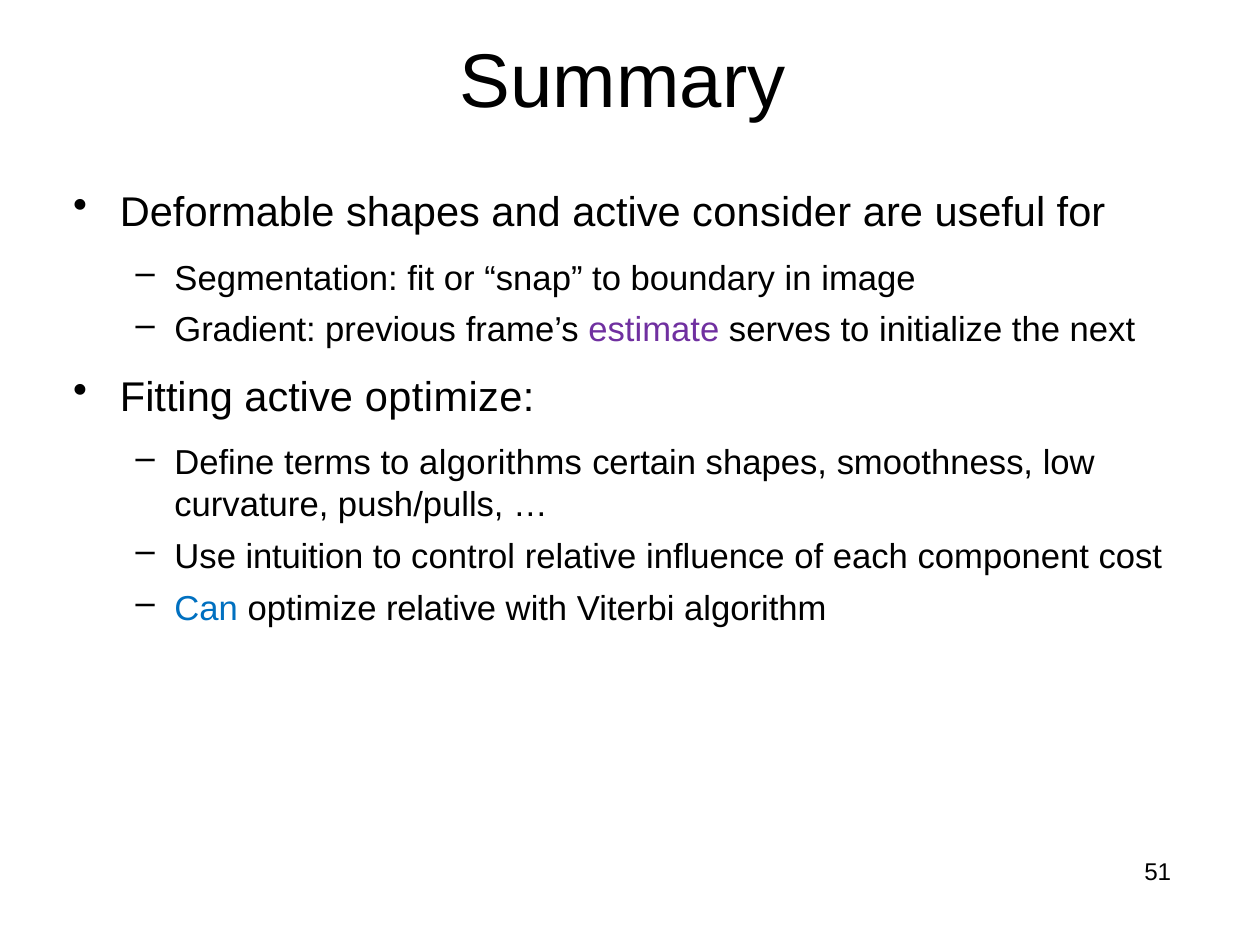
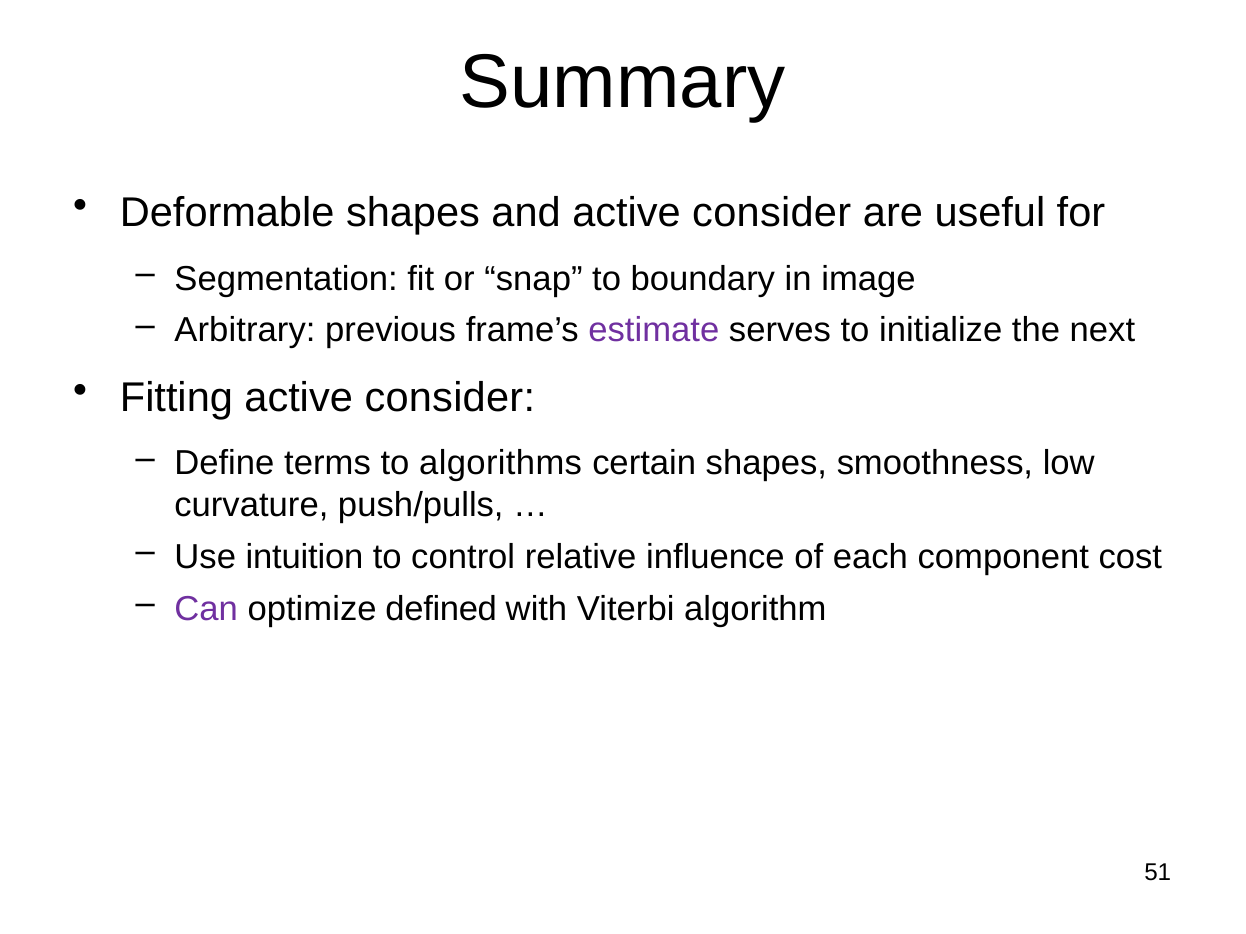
Gradient: Gradient -> Arbitrary
Fitting active optimize: optimize -> consider
Can colour: blue -> purple
optimize relative: relative -> defined
